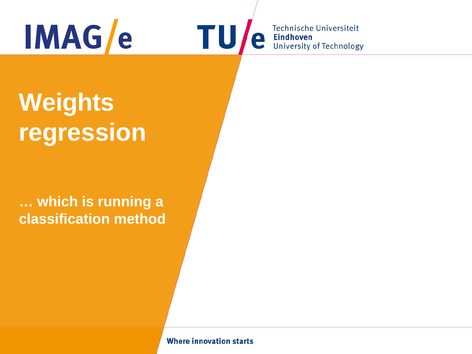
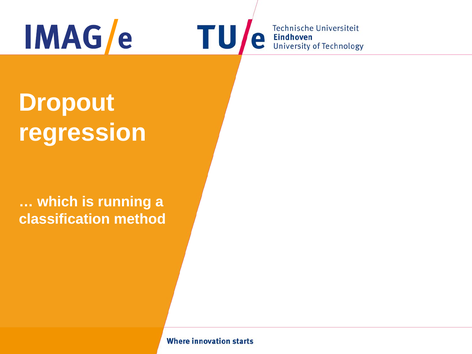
Weights: Weights -> Dropout
